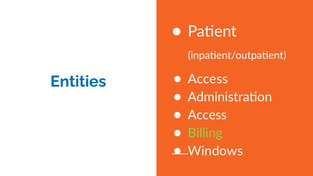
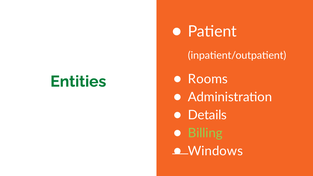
Access at (208, 79): Access -> Rooms
Entities colour: blue -> green
Access at (207, 115): Access -> Details
